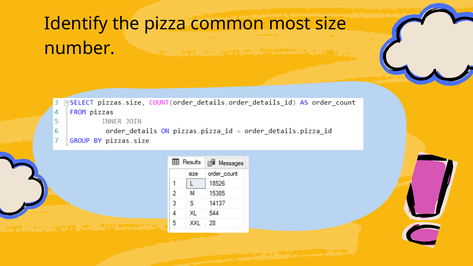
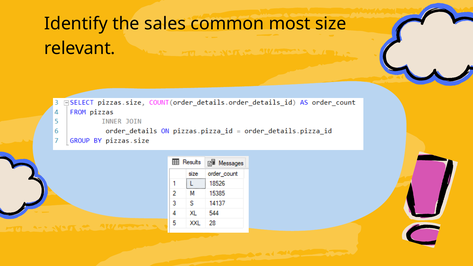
pizza: pizza -> sales
number: number -> relevant
